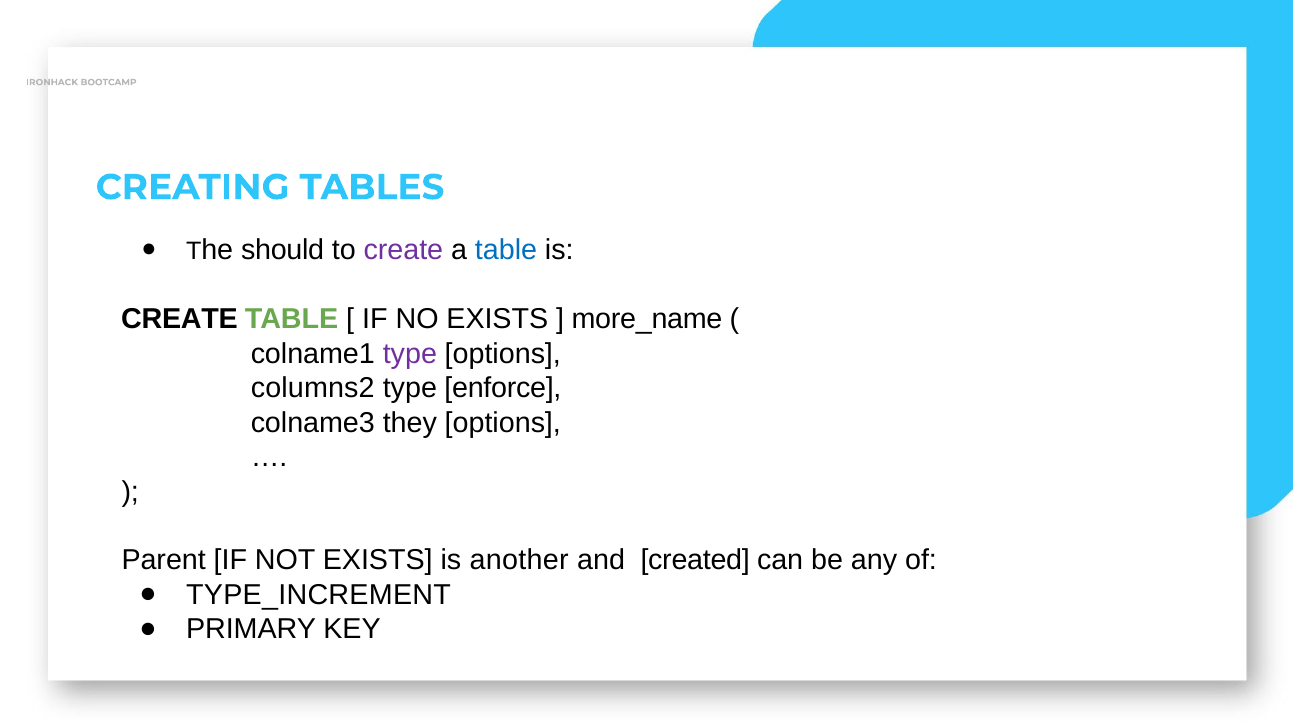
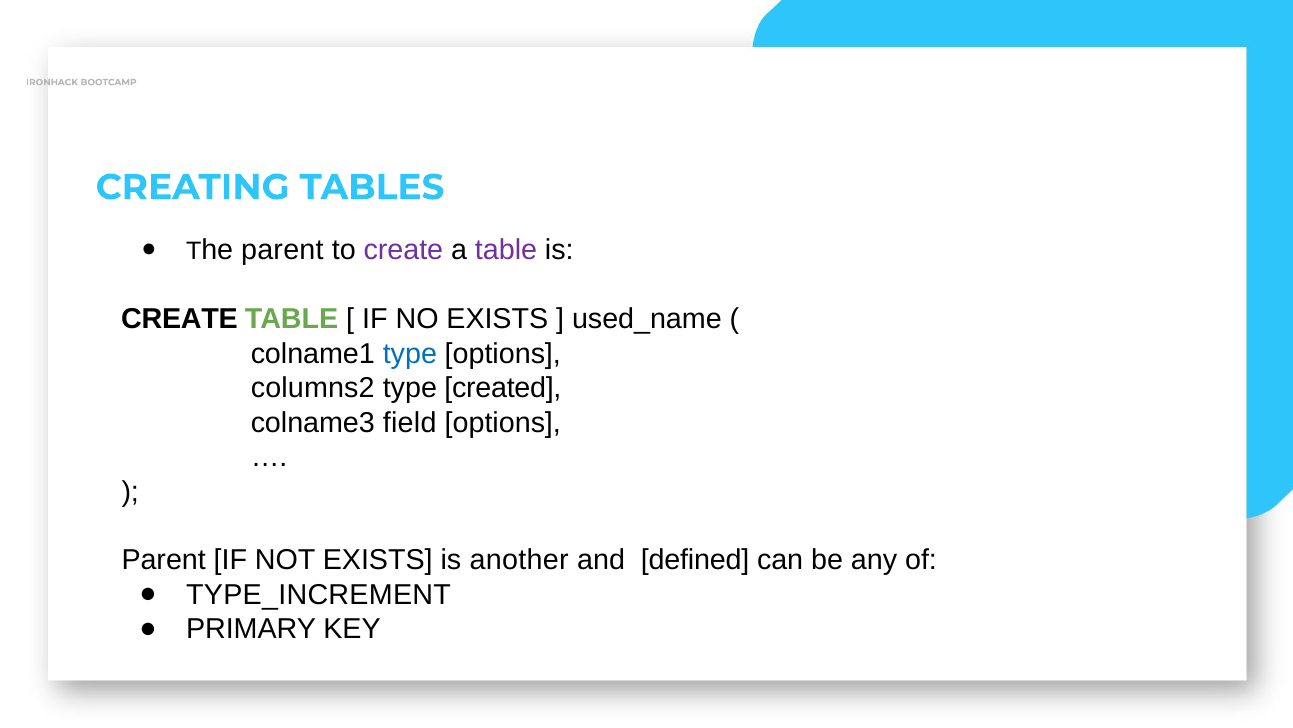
The should: should -> parent
table at (506, 250) colour: blue -> purple
more_name: more_name -> used_name
type at (410, 353) colour: purple -> blue
enforce: enforce -> created
they: they -> field
created: created -> defined
